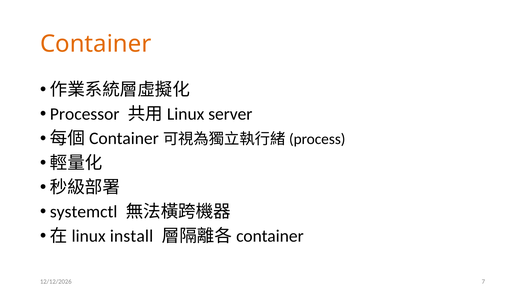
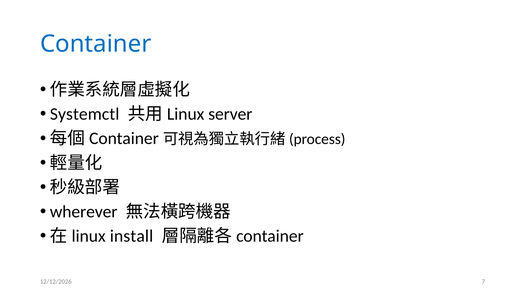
Container colour: orange -> blue
Processor: Processor -> Systemctl
systemctl: systemctl -> wherever
